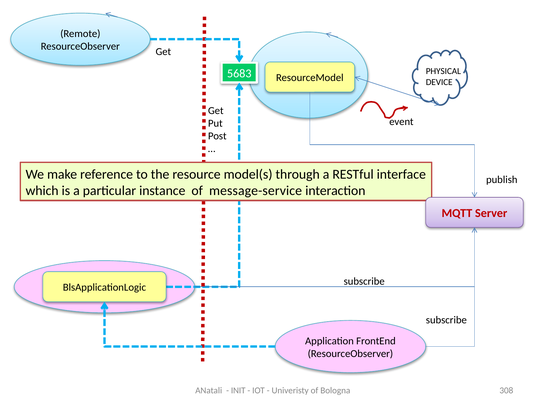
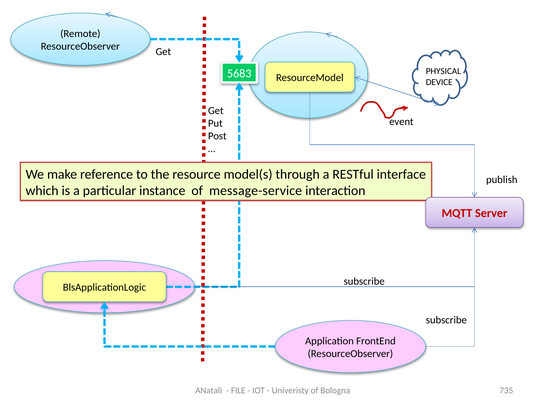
INIT: INIT -> FILE
308: 308 -> 735
